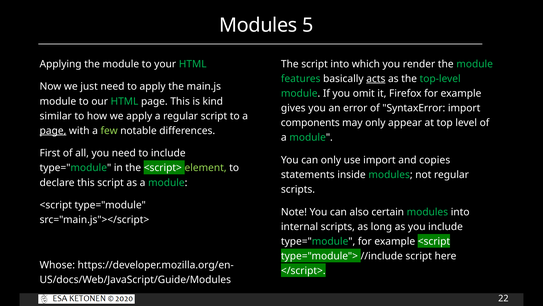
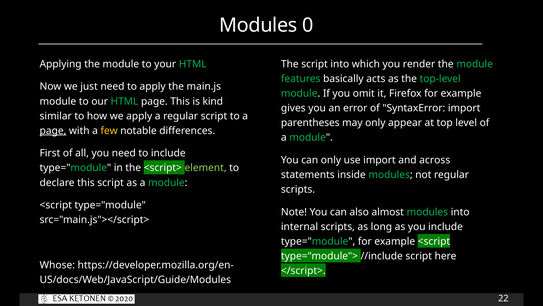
5: 5 -> 0
acts underline: present -> none
components: components -> parentheses
few colour: light green -> yellow
copies: copies -> across
certain: certain -> almost
